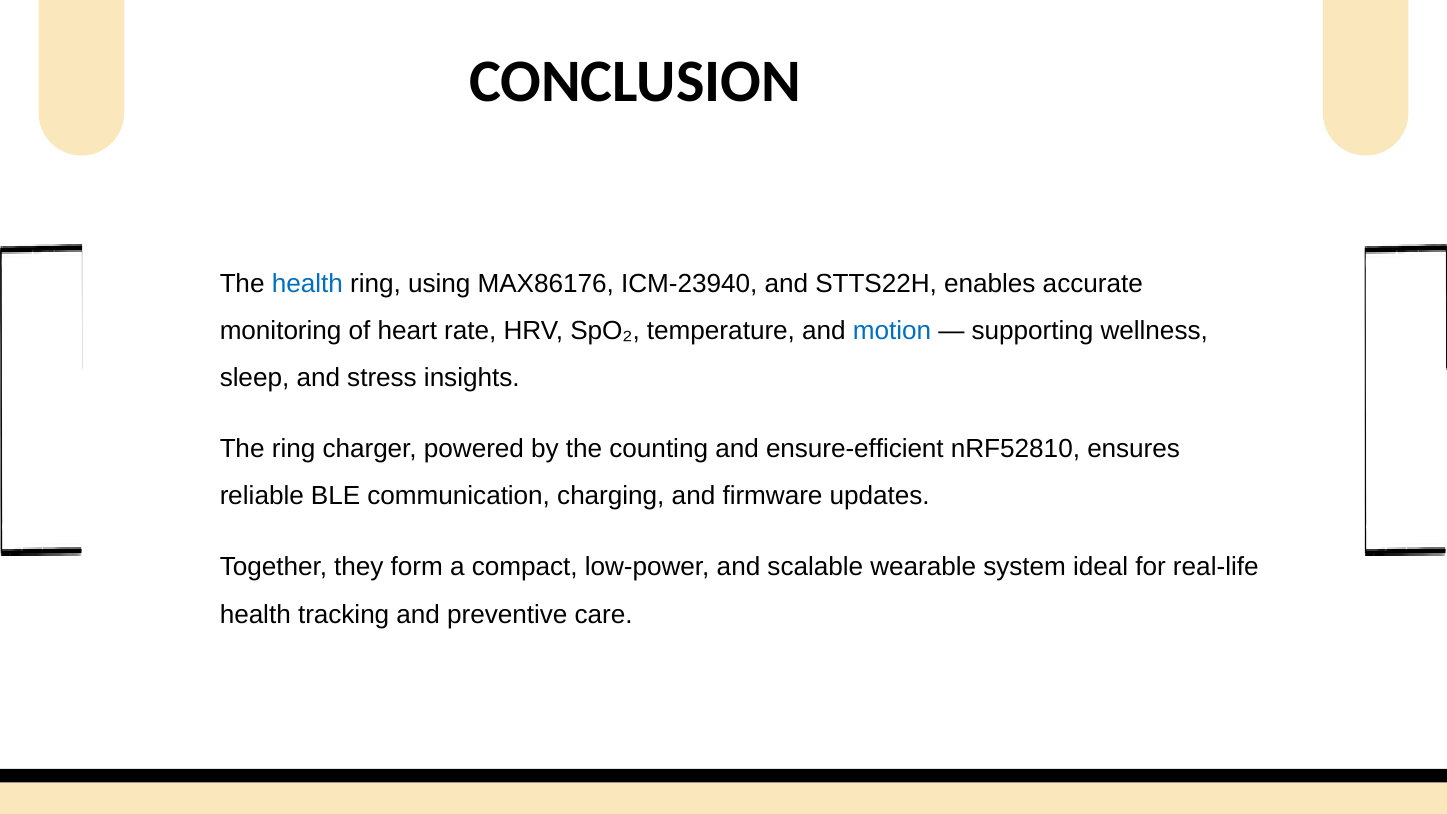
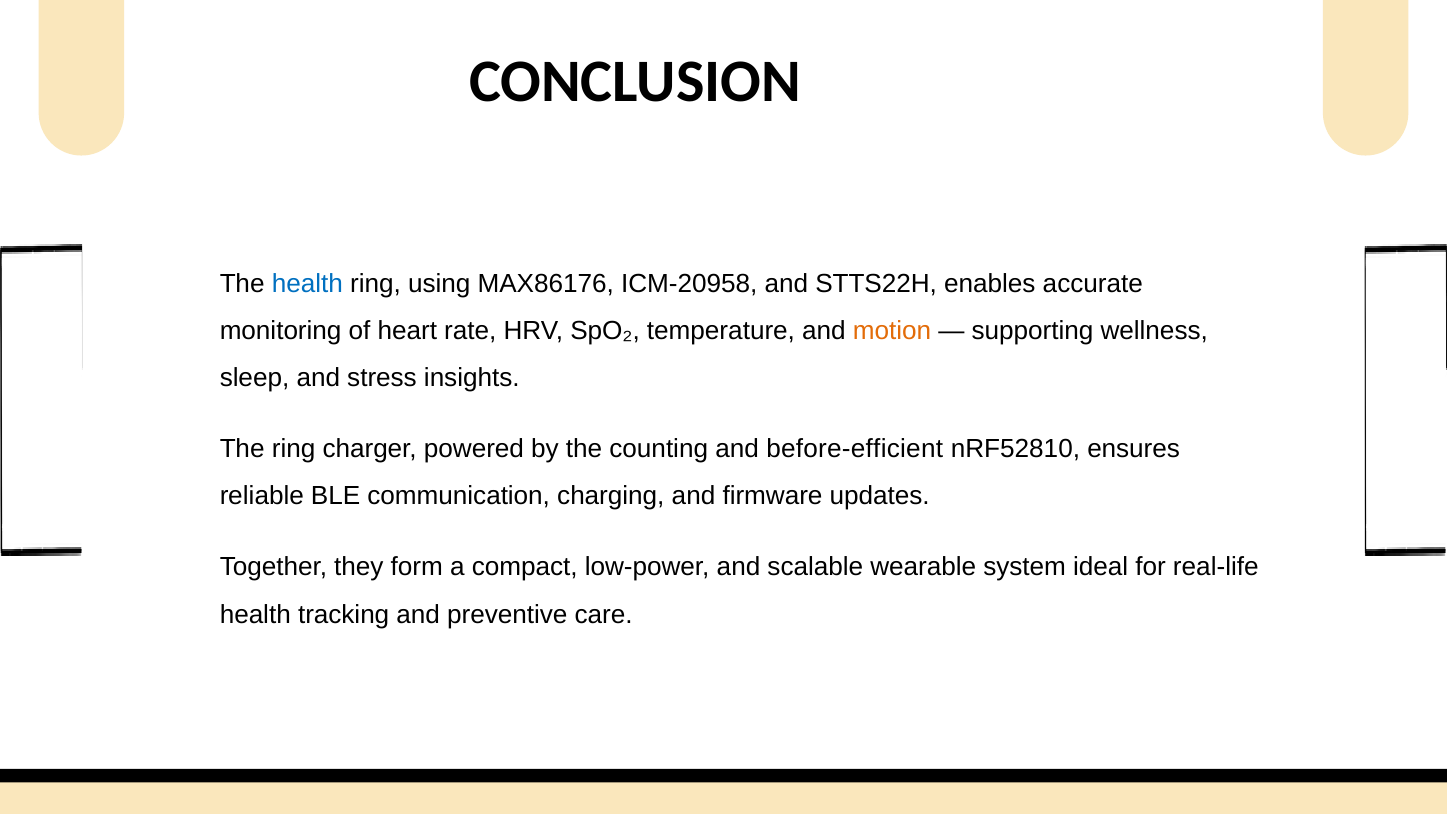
ICM-23940: ICM-23940 -> ICM-20958
motion colour: blue -> orange
ensure-efficient: ensure-efficient -> before-efficient
